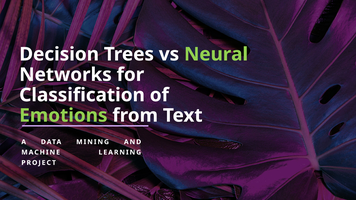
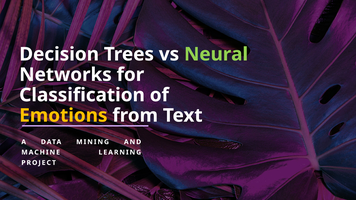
Emotions colour: light green -> yellow
